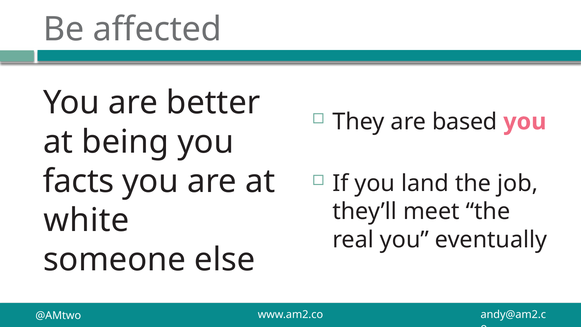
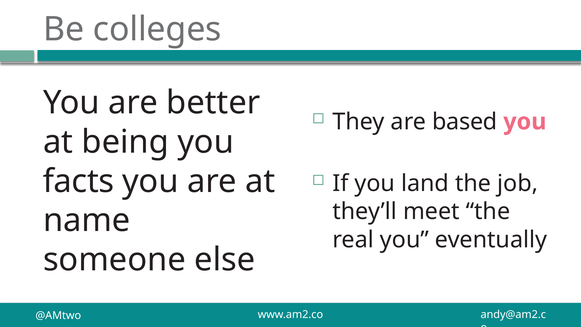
affected: affected -> colleges
white: white -> name
